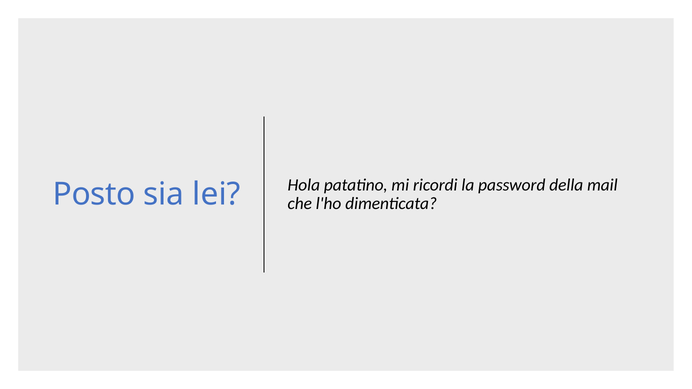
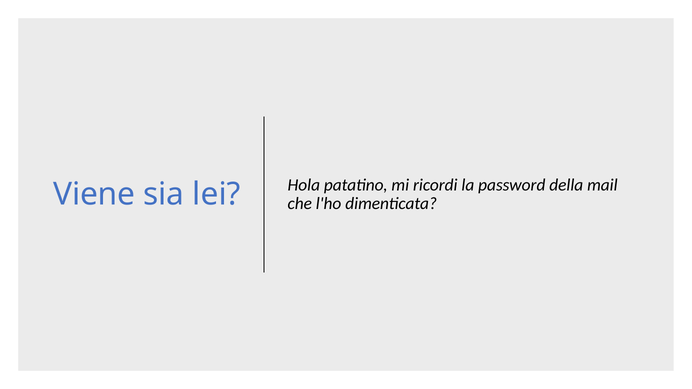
Posto: Posto -> Viene
